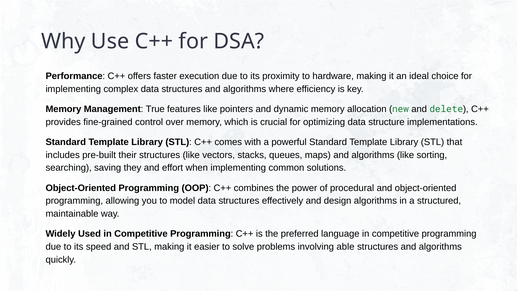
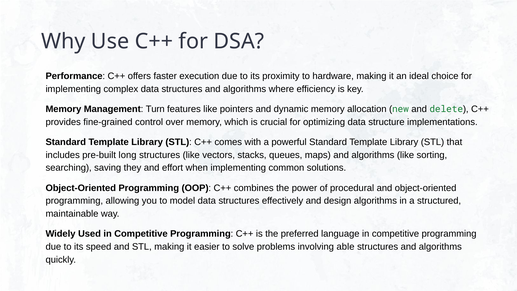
True: True -> Turn
their: their -> long
